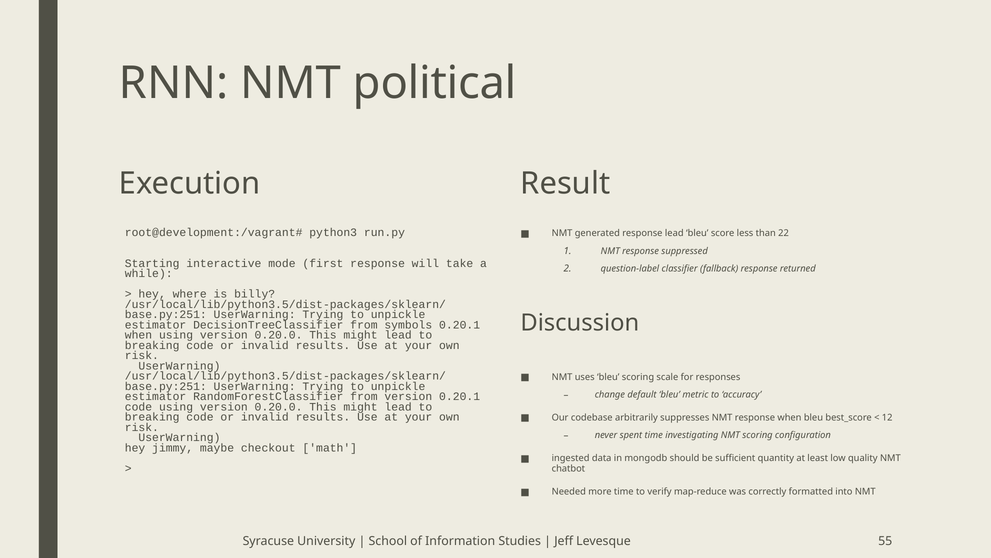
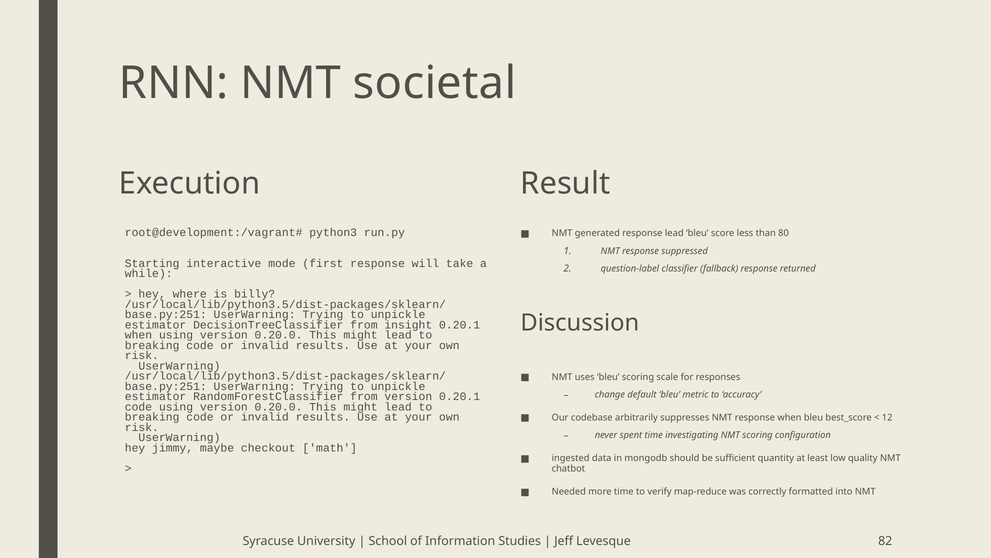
political: political -> societal
22: 22 -> 80
symbols: symbols -> insight
55: 55 -> 82
